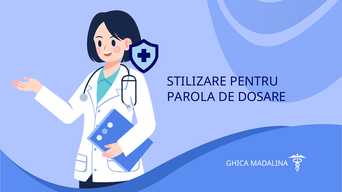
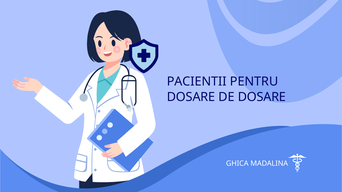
STILIZARE: STILIZARE -> PACIENTII
PAROLA at (191, 97): PAROLA -> DOSARE
